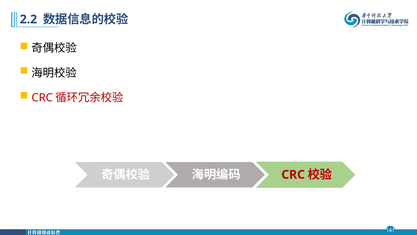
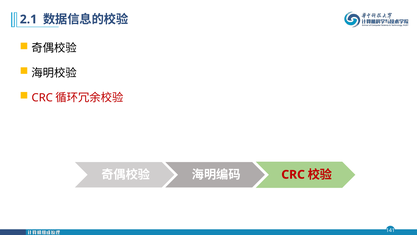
2.2: 2.2 -> 2.1
